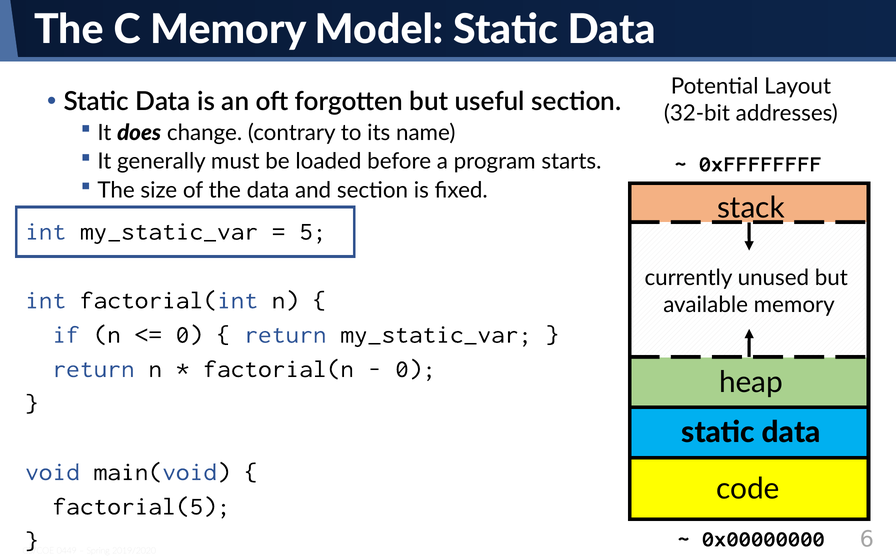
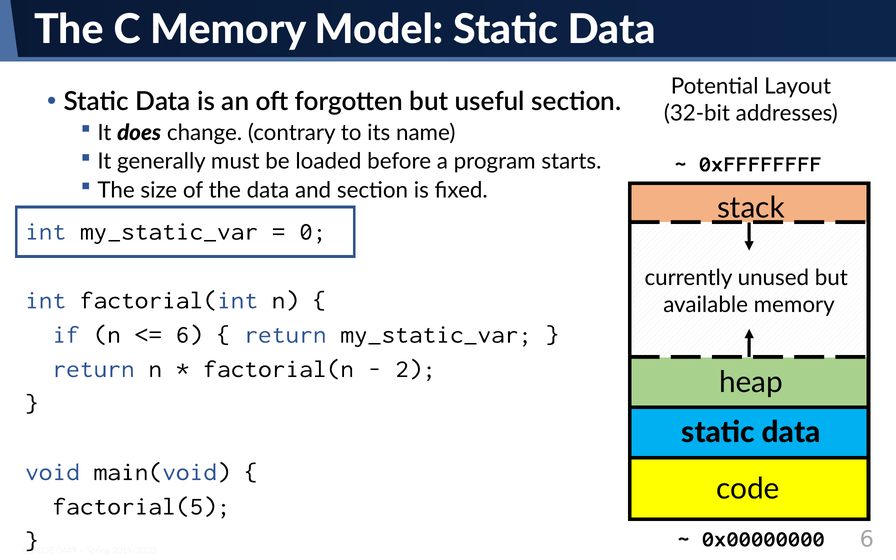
5: 5 -> 0
0 at (189, 334): 0 -> 6
0 at (416, 369): 0 -> 2
